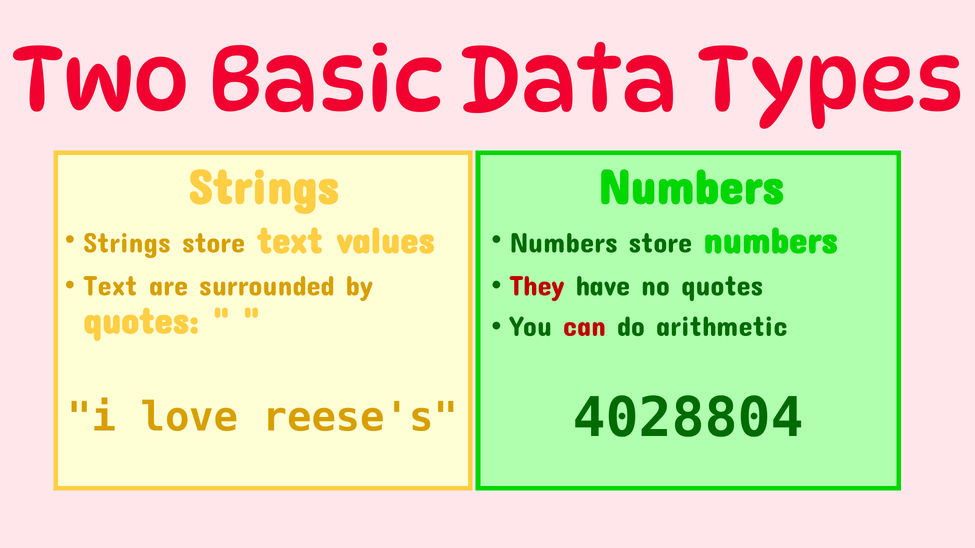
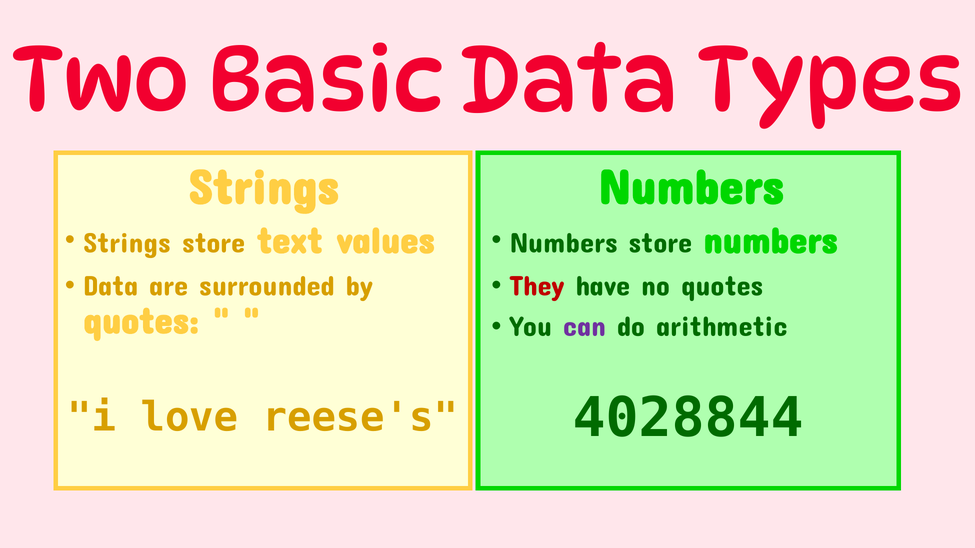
Text at (111, 286): Text -> Data
can colour: red -> purple
4028804: 4028804 -> 4028844
